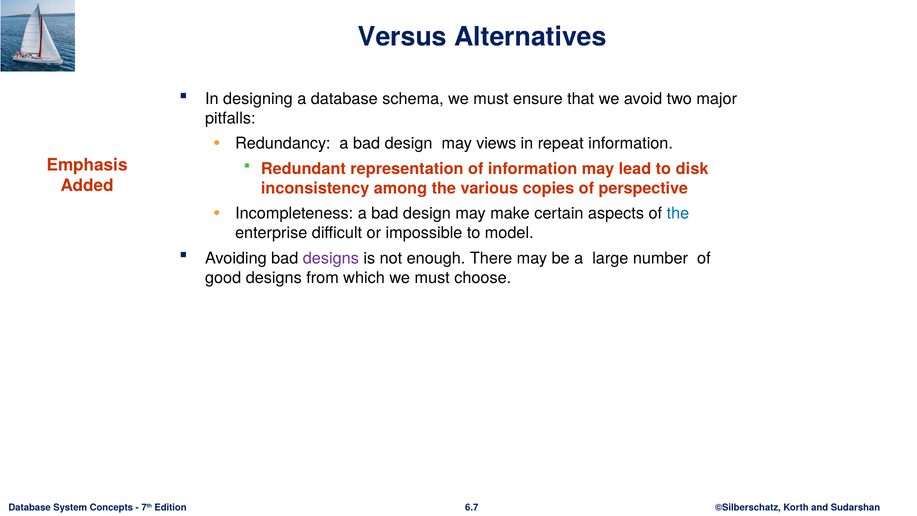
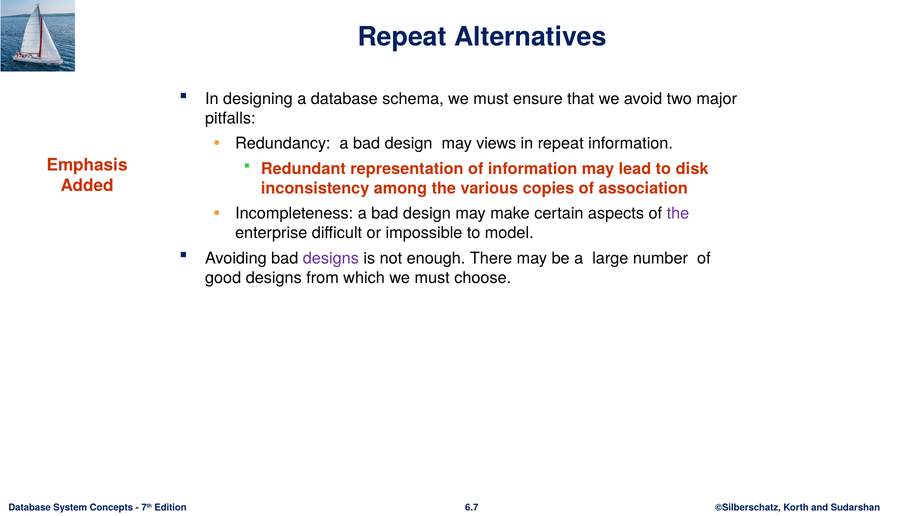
Versus at (402, 37): Versus -> Repeat
perspective: perspective -> association
the at (678, 213) colour: blue -> purple
